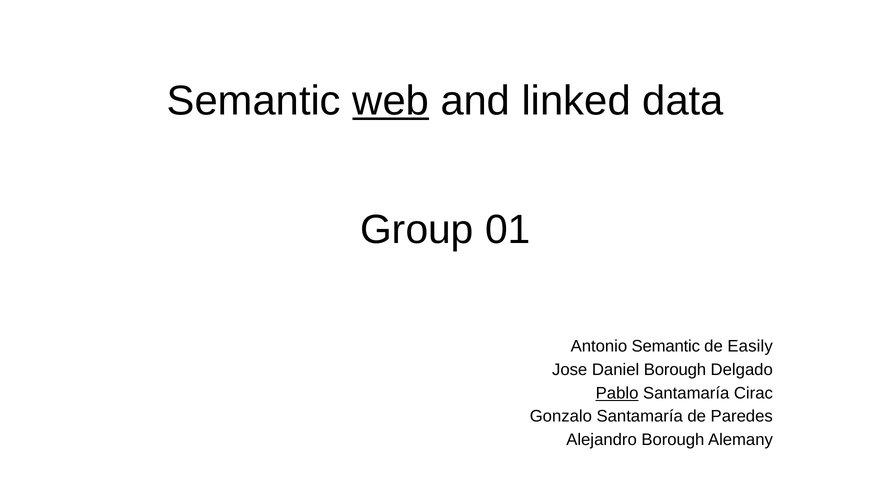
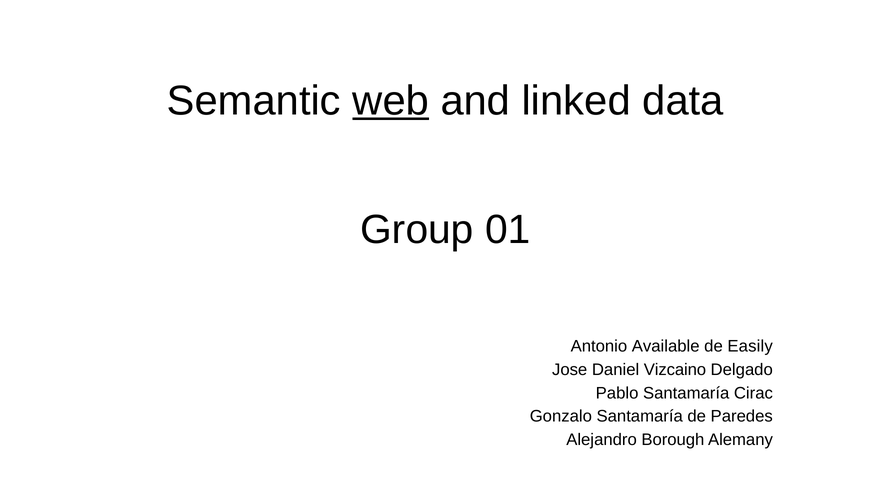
Antonio Semantic: Semantic -> Available
Daniel Borough: Borough -> Vizcaino
Pablo underline: present -> none
